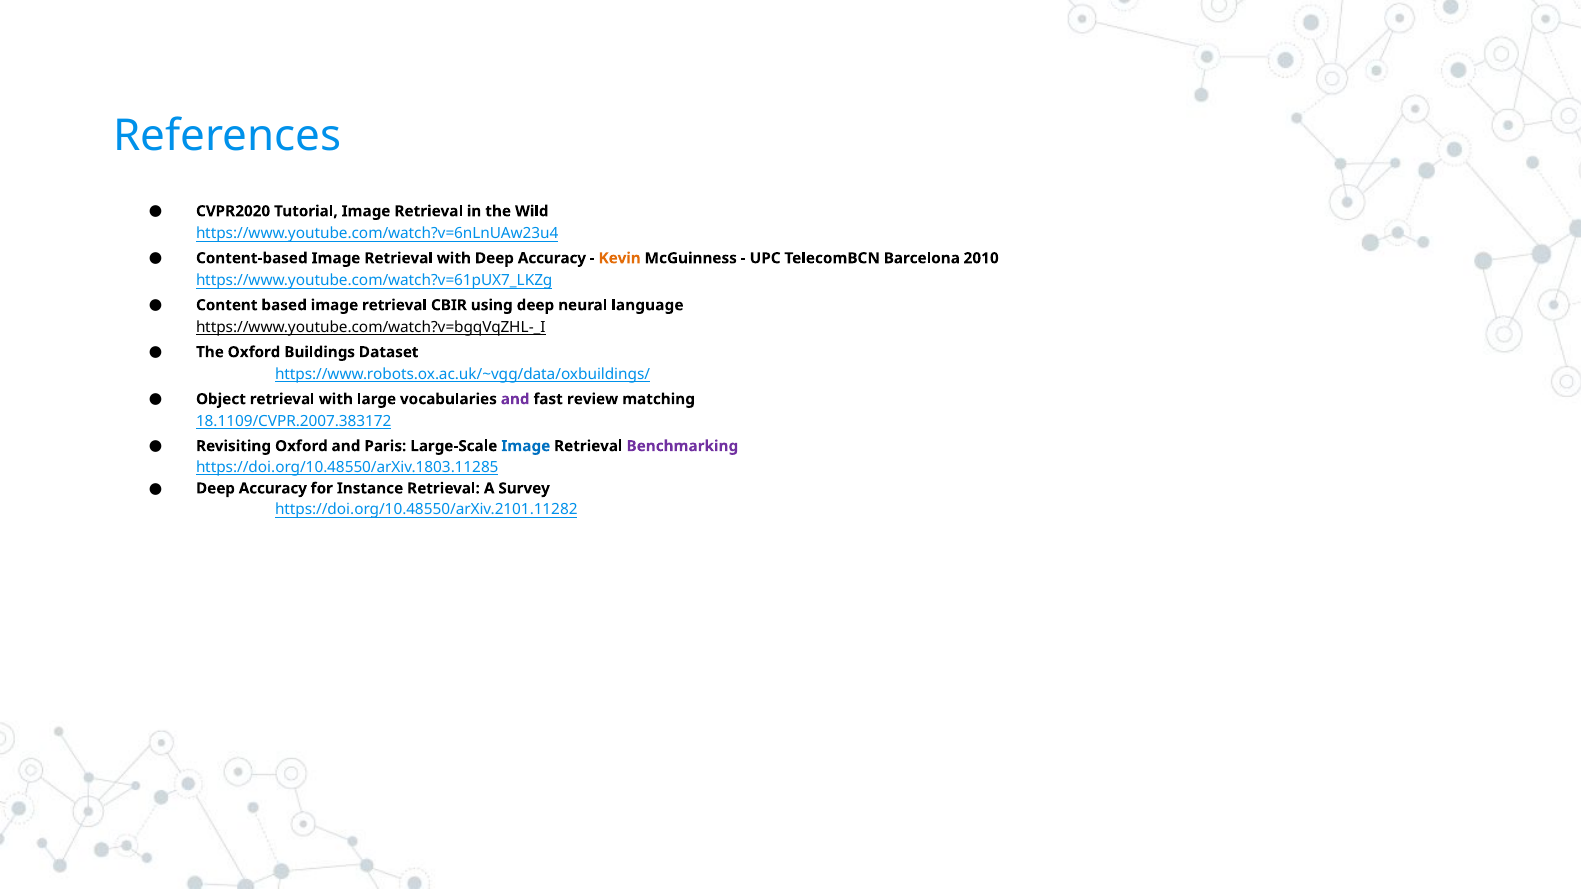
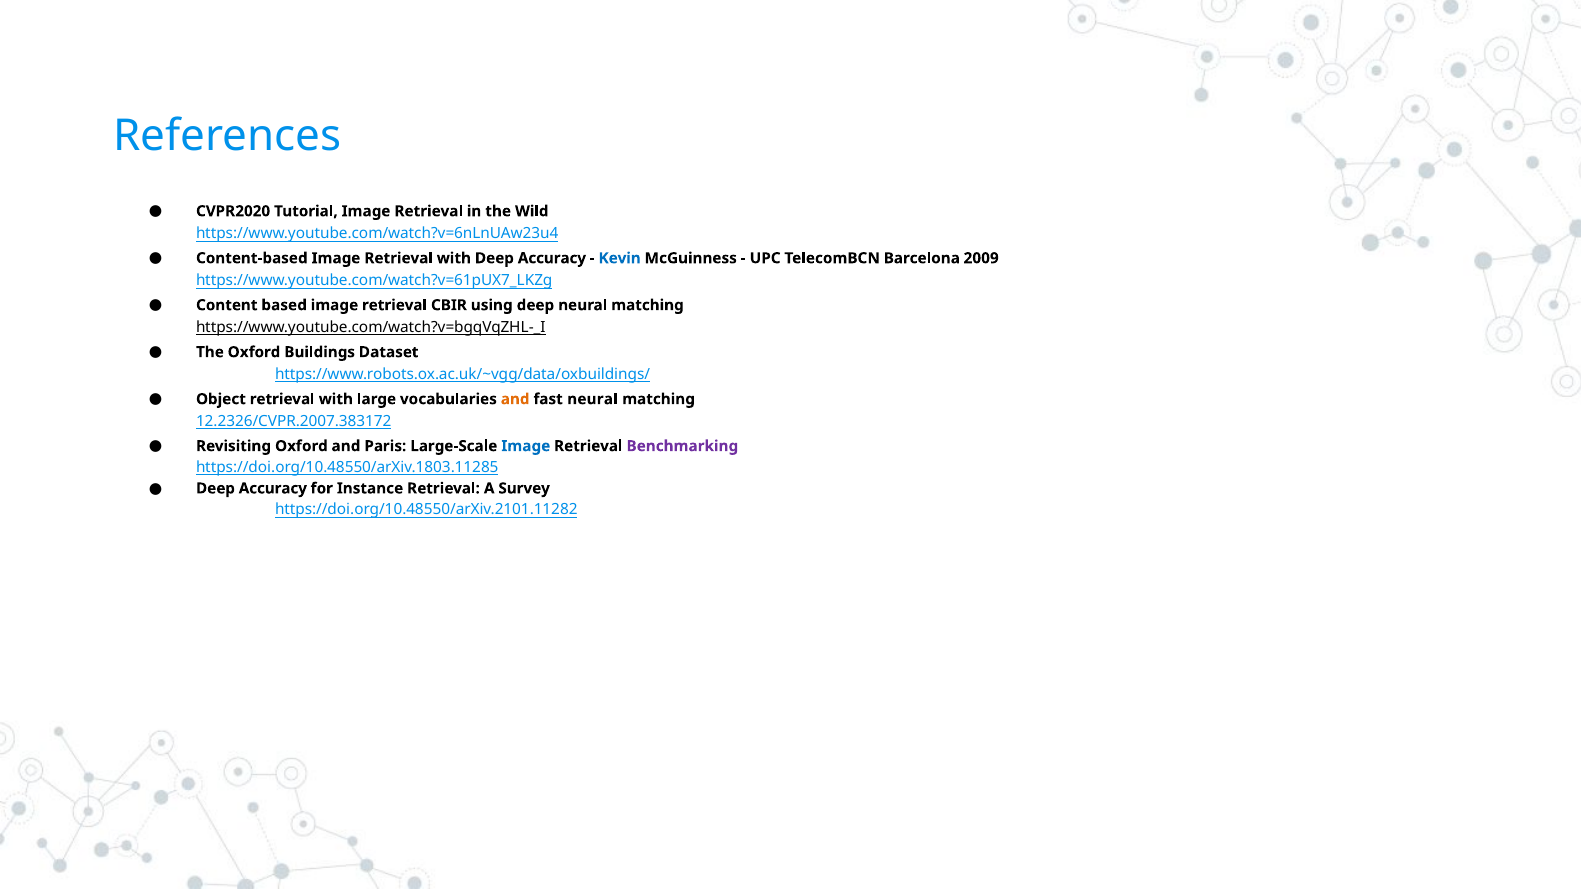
Kevin colour: orange -> blue
2010: 2010 -> 2009
language at (647, 305): language -> matching
and at (515, 399) colour: purple -> orange
fast review: review -> neural
18.1109/CVPR.2007.383172: 18.1109/CVPR.2007.383172 -> 12.2326/CVPR.2007.383172
